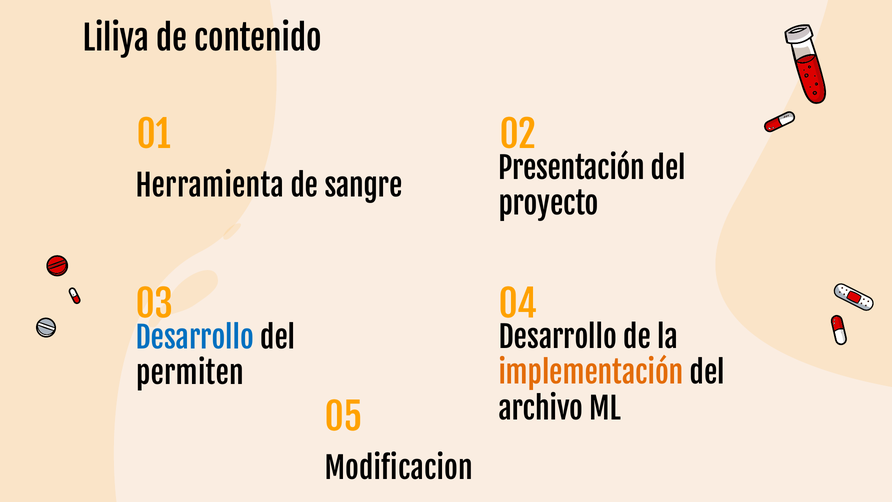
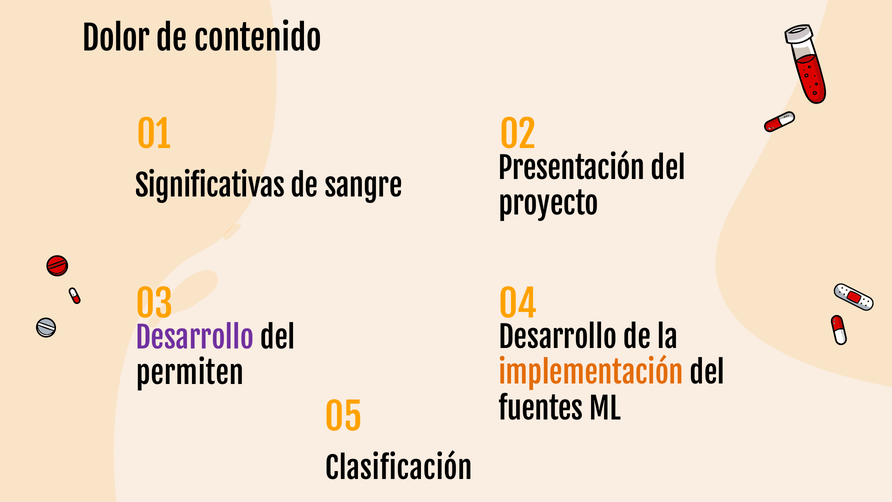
Liliya: Liliya -> Dolor
Herramienta: Herramienta -> Significativas
Desarrollo at (195, 339) colour: blue -> purple
archivo: archivo -> fuentes
Modificacion: Modificacion -> Clasificación
